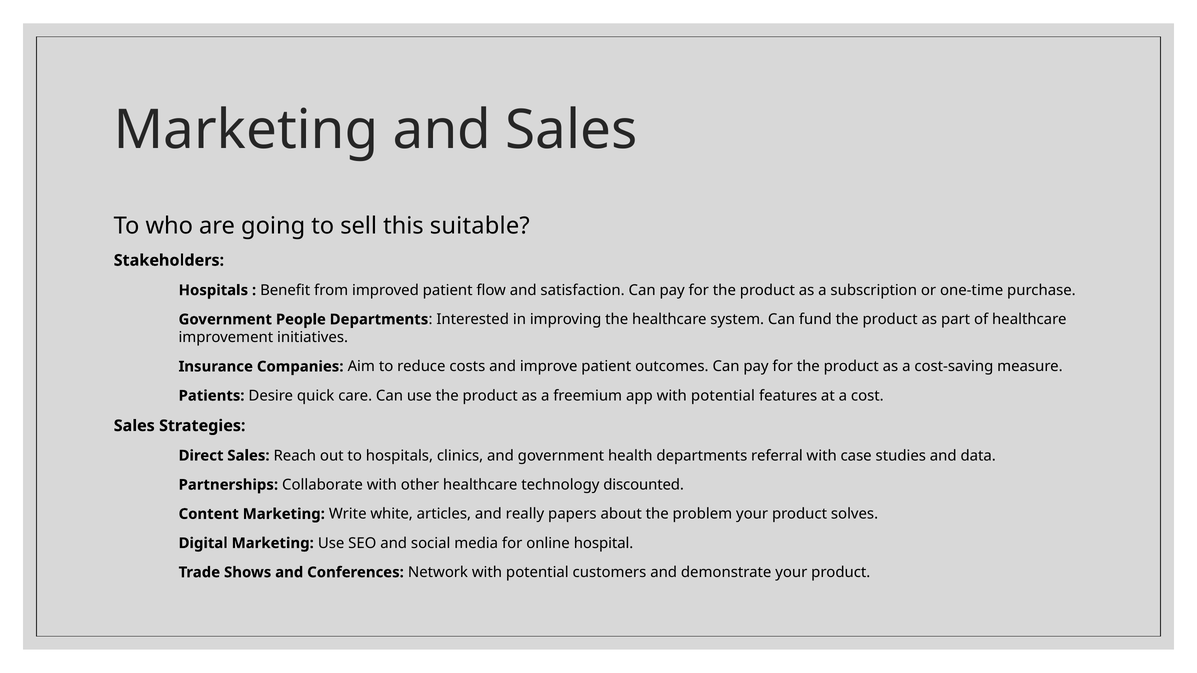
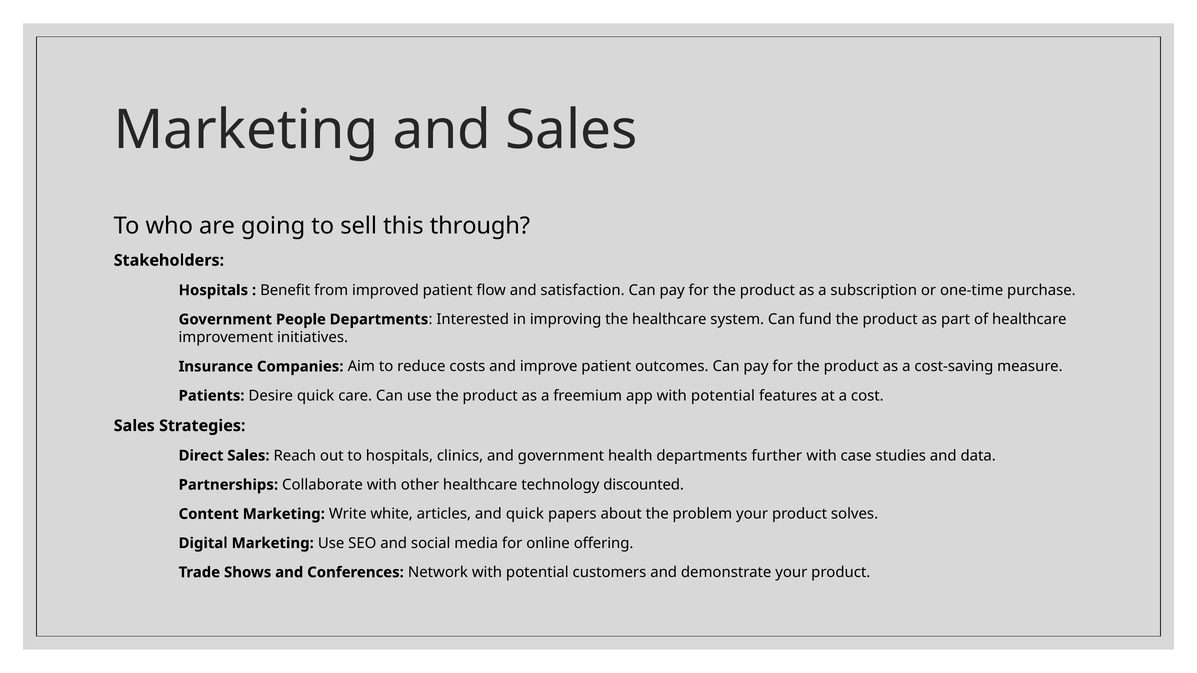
suitable: suitable -> through
referral: referral -> further
and really: really -> quick
hospital: hospital -> offering
